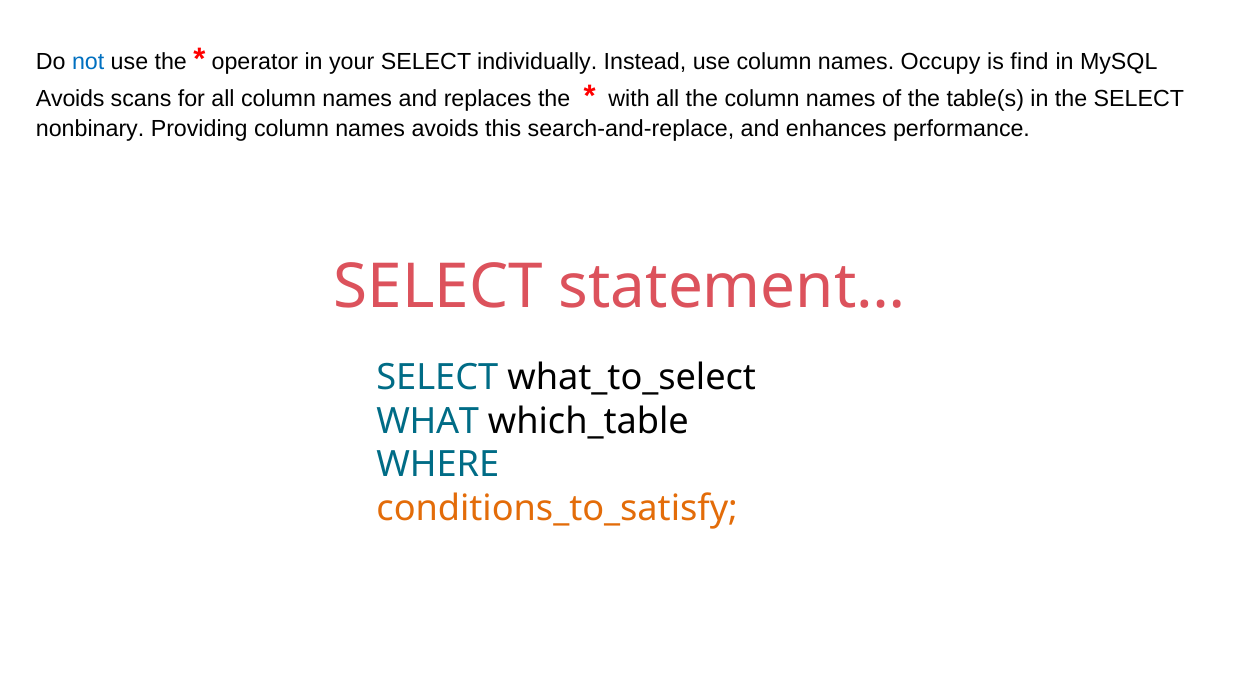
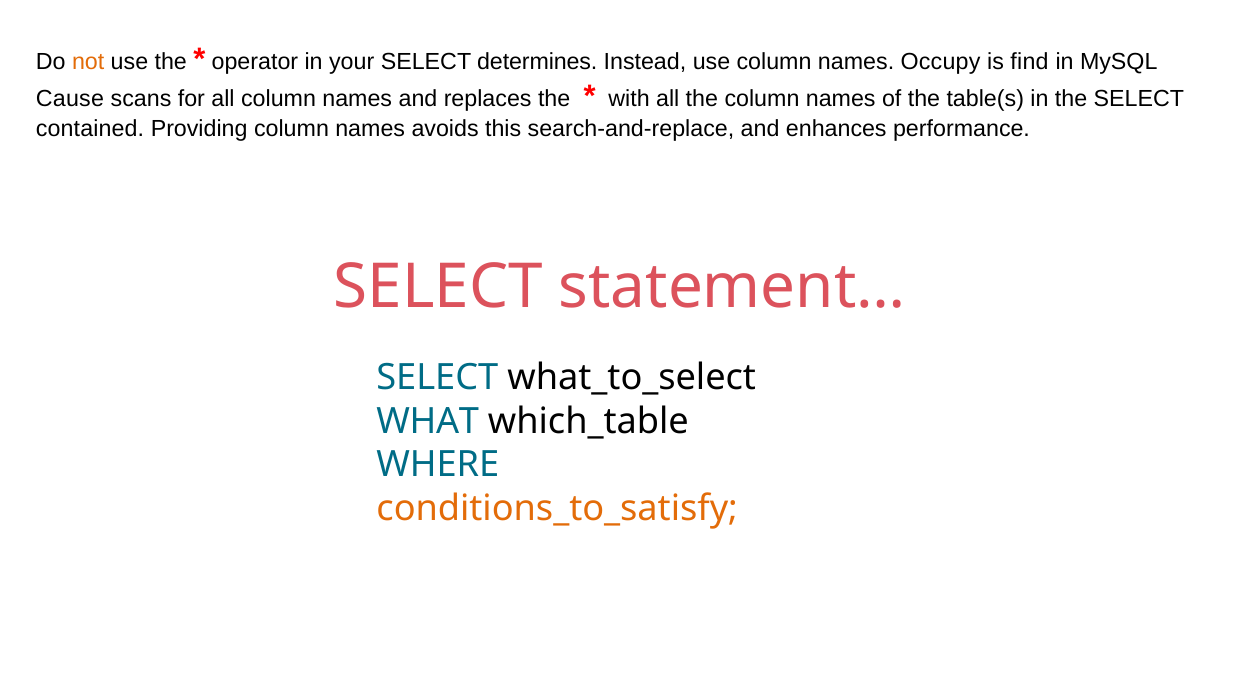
not colour: blue -> orange
individually: individually -> determines
Avoids at (70, 99): Avoids -> Cause
nonbinary: nonbinary -> contained
